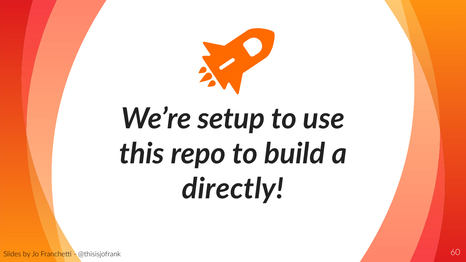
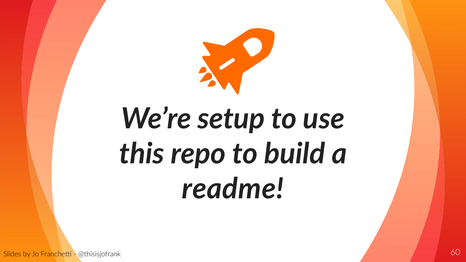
directly: directly -> readme
